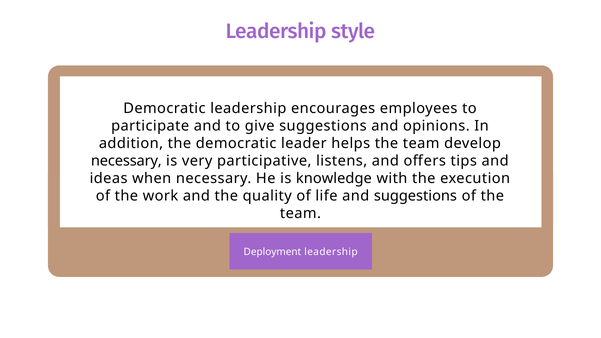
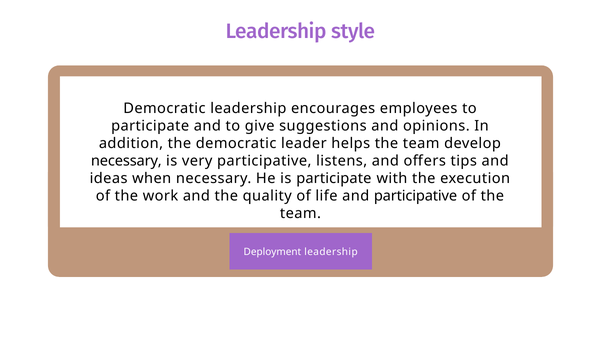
is knowledge: knowledge -> participate
and suggestions: suggestions -> participative
